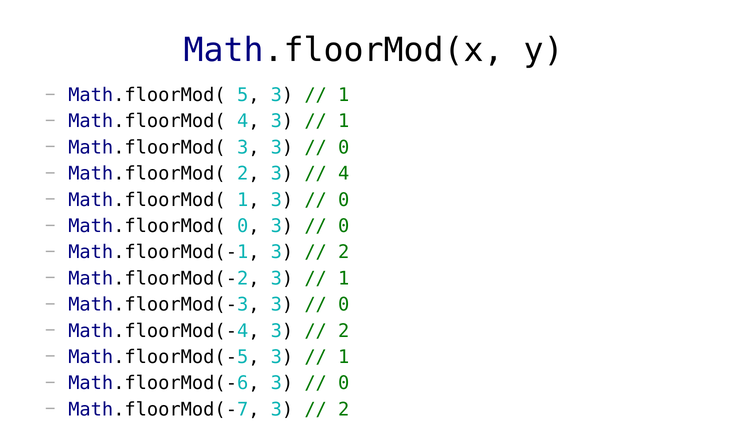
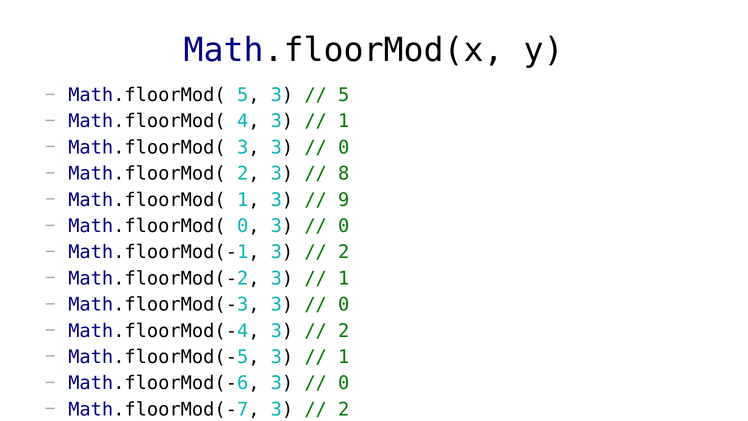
1 at (344, 95): 1 -> 5
4 at (344, 174): 4 -> 8
0 at (344, 200): 0 -> 9
